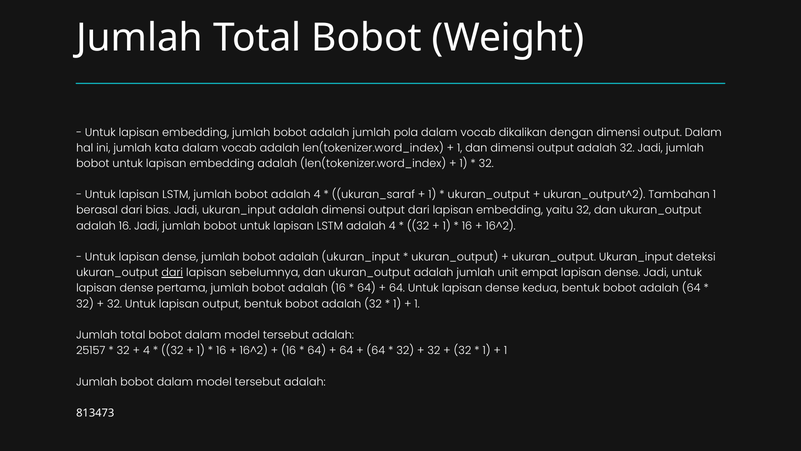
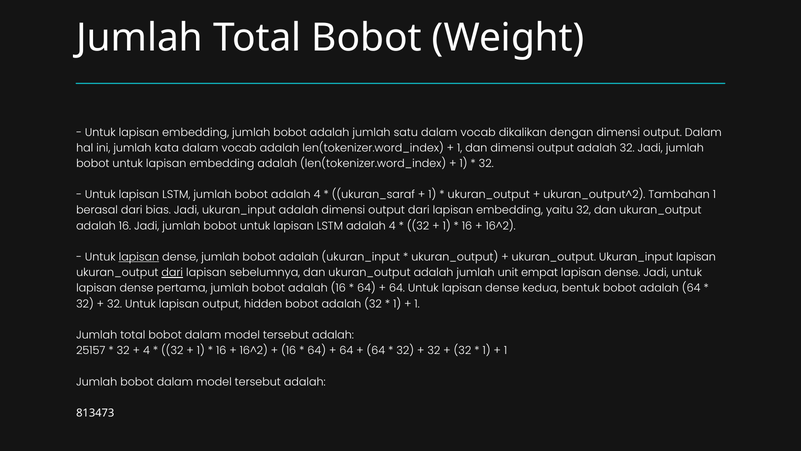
pola: pola -> satu
lapisan at (139, 257) underline: none -> present
Ukuran_input deteksi: deteksi -> lapisan
output bentuk: bentuk -> hidden
